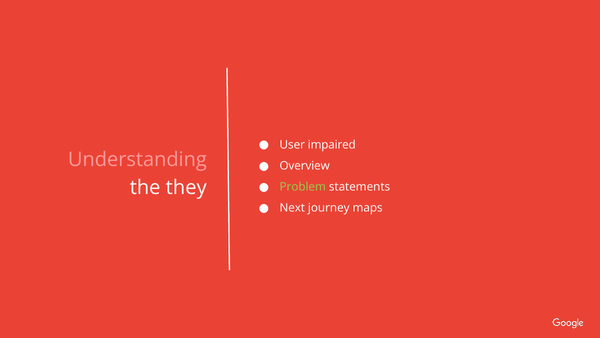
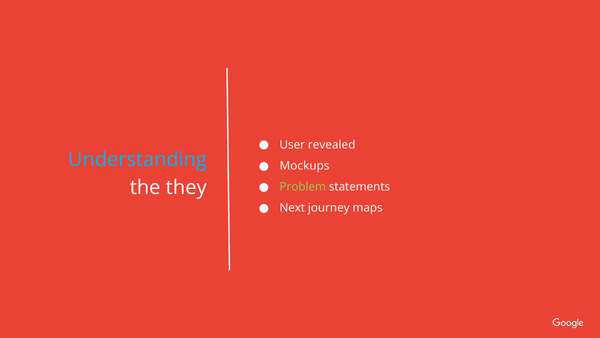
impaired: impaired -> revealed
Understanding colour: pink -> light blue
Overview: Overview -> Mockups
